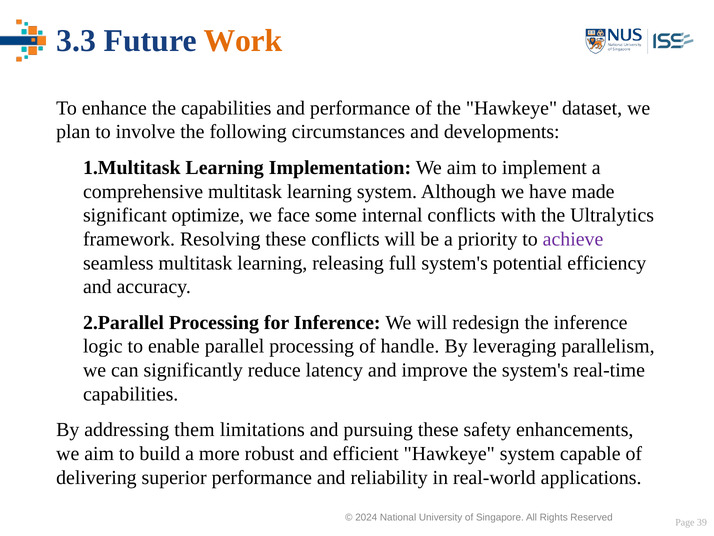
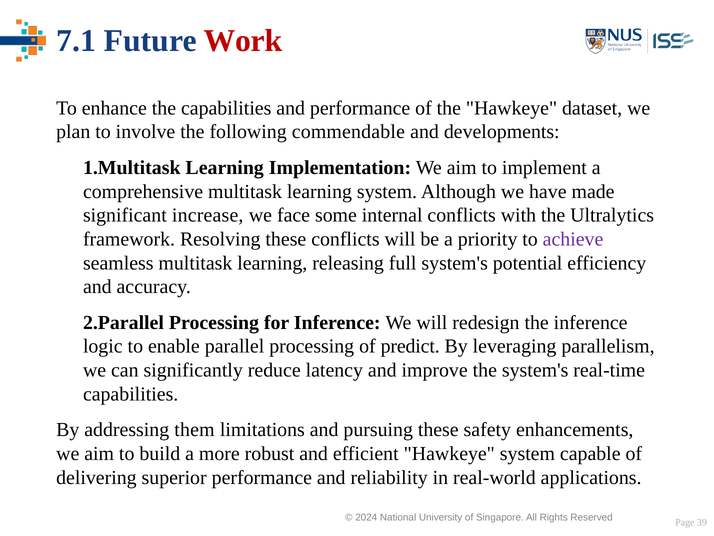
3.3: 3.3 -> 7.1
Work colour: orange -> red
circumstances: circumstances -> commendable
optimize: optimize -> increase
handle: handle -> predict
